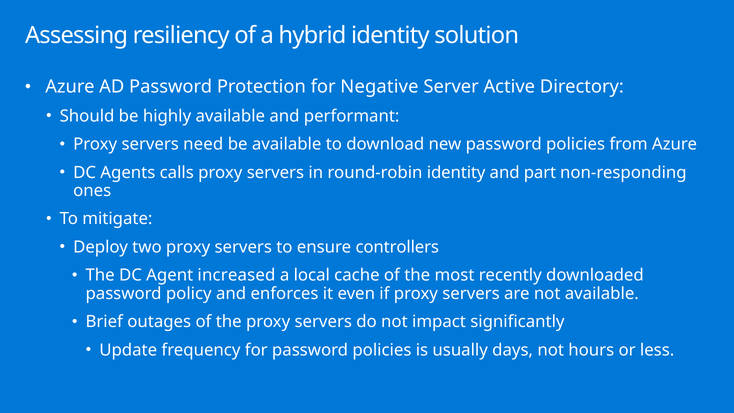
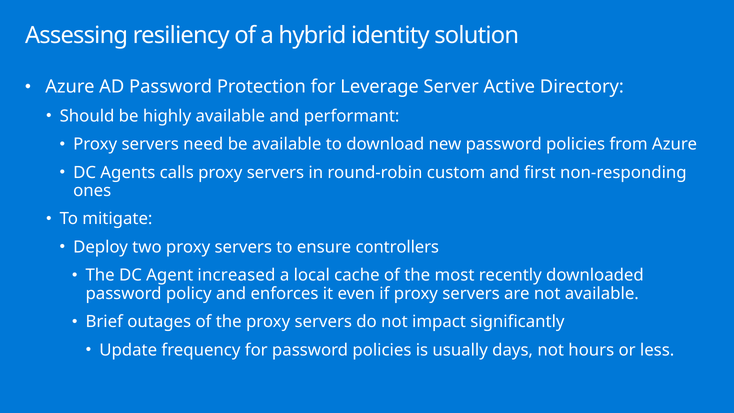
Negative: Negative -> Leverage
round-robin identity: identity -> custom
part: part -> first
